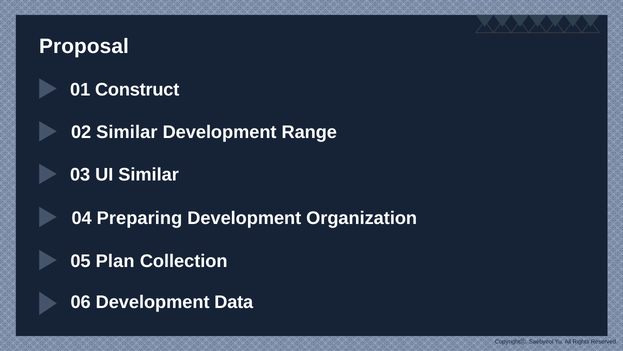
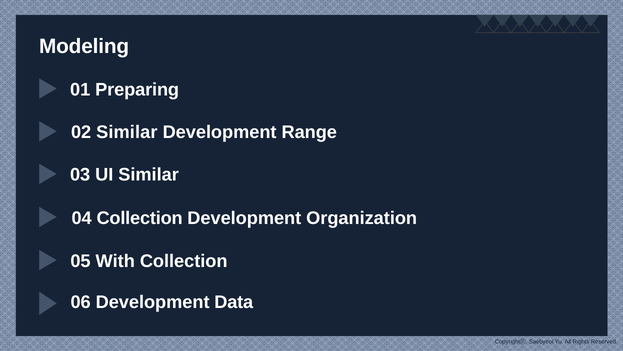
Proposal: Proposal -> Modeling
Construct: Construct -> Preparing
04 Preparing: Preparing -> Collection
Plan: Plan -> With
